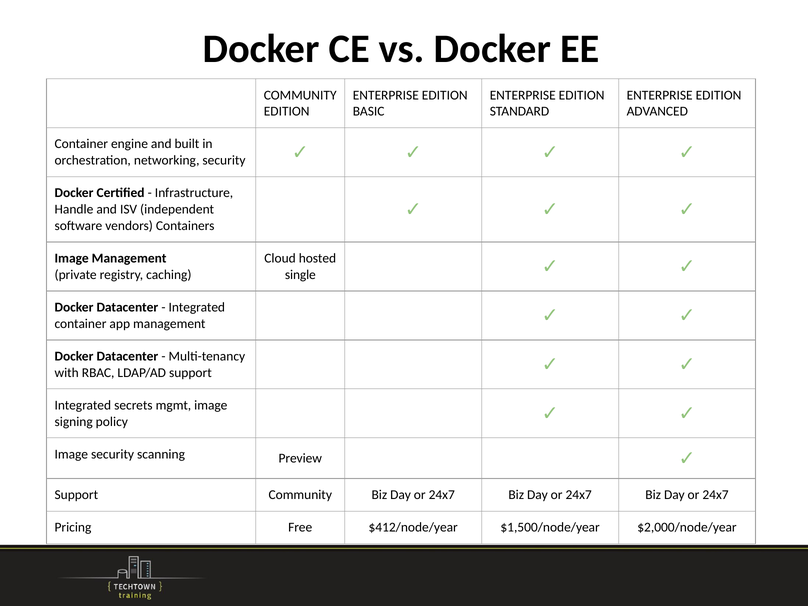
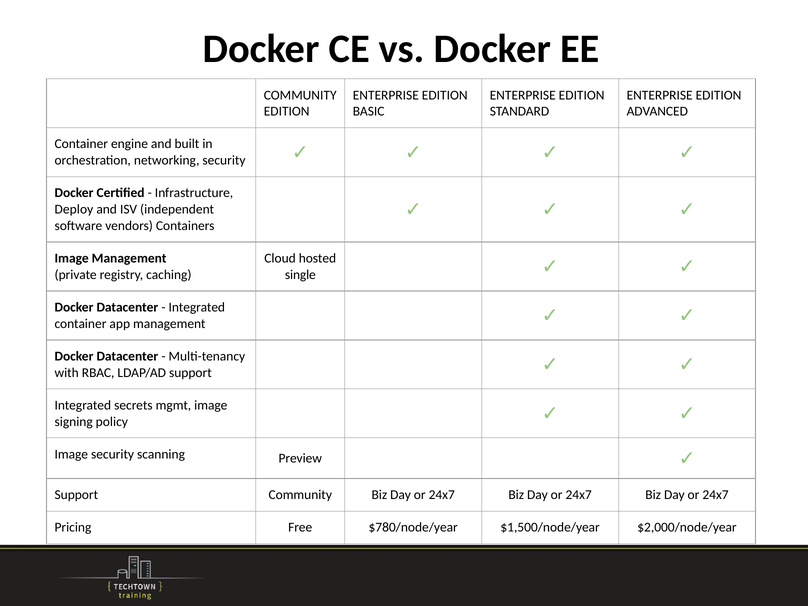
Handle: Handle -> Deploy
$412/node/year: $412/node/year -> $780/node/year
